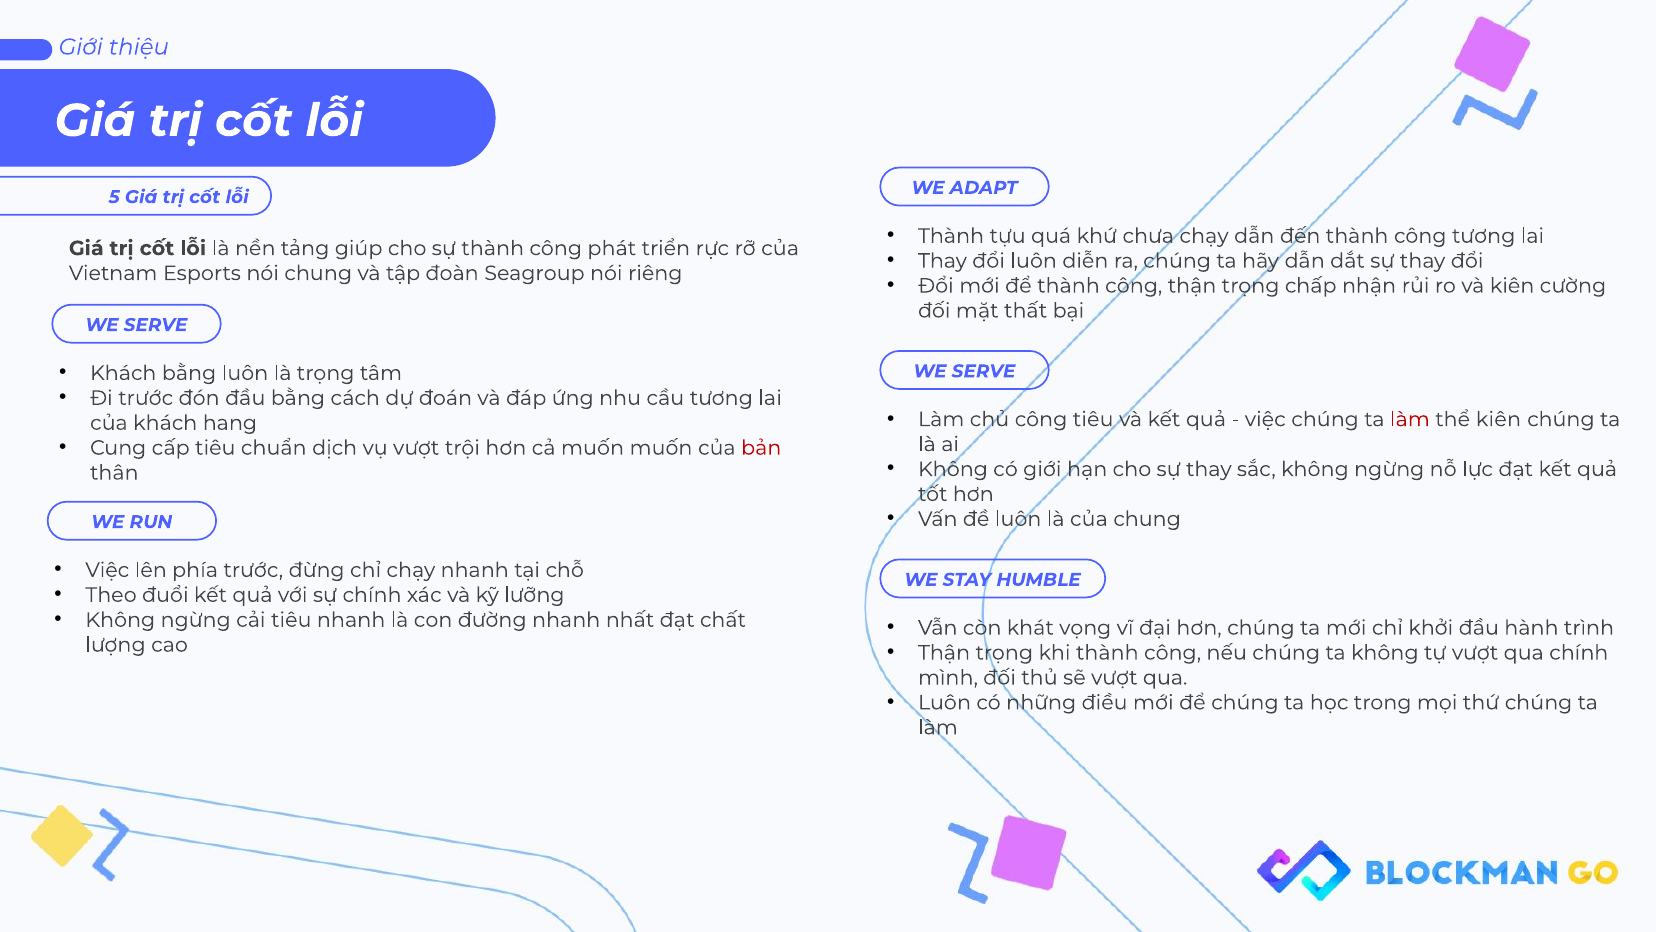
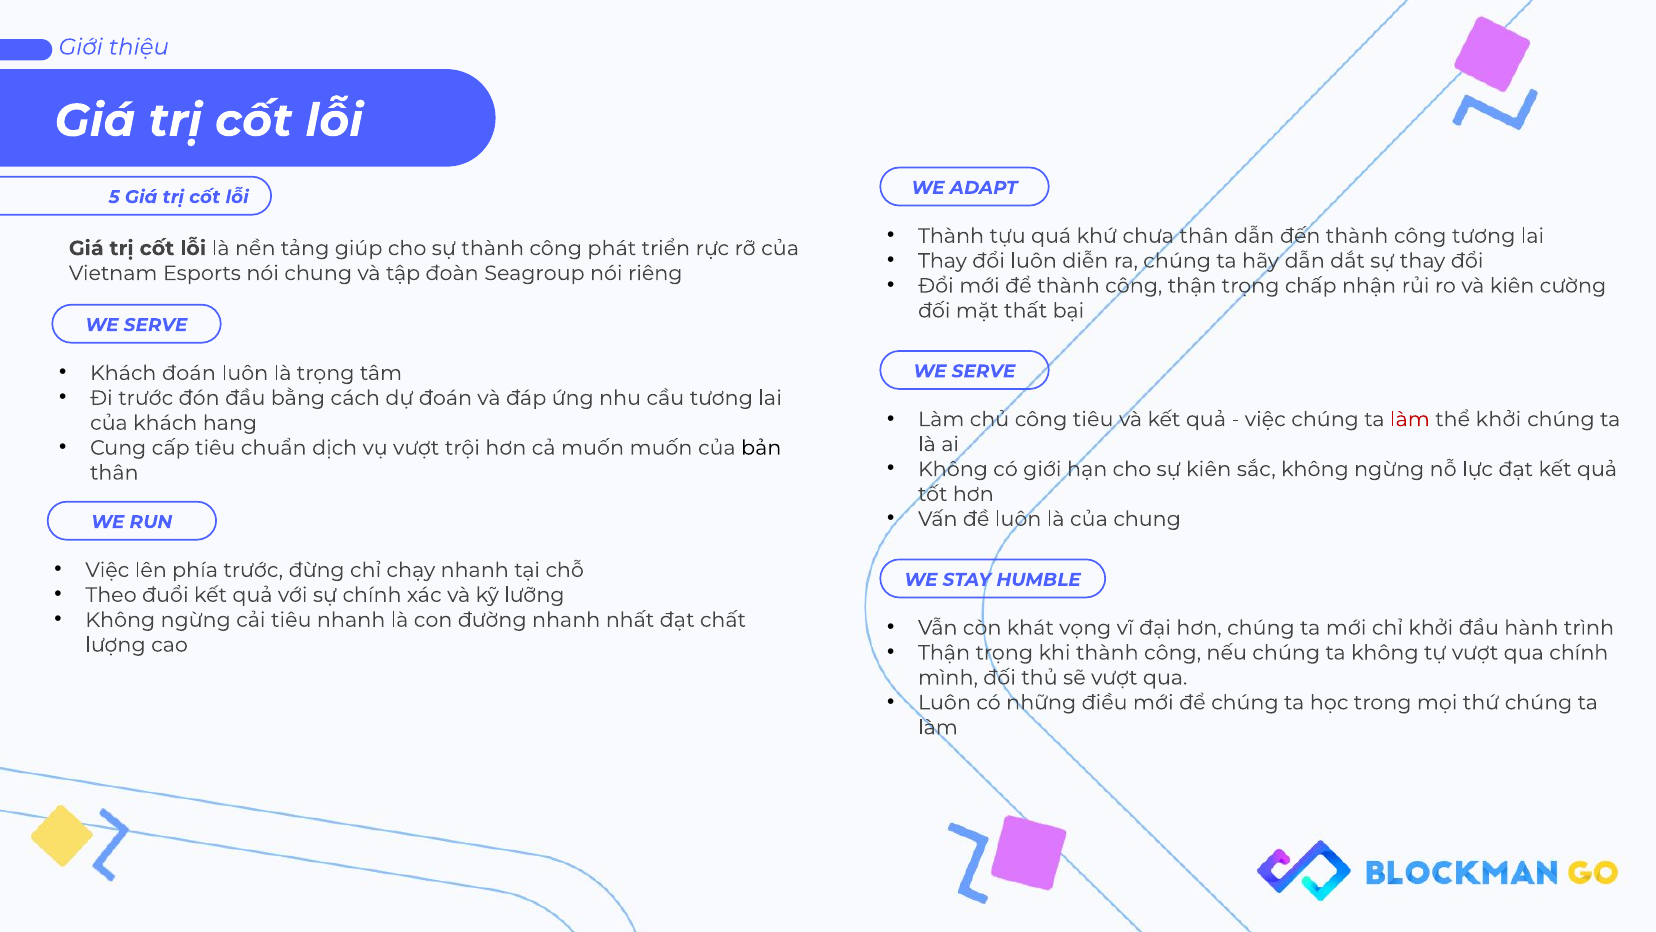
chưa chạy: chạy -> thân
Khách bằng: bằng -> đoán
thể kiên: kiên -> khởi
bản colour: red -> black
cho sự thay: thay -> kiên
